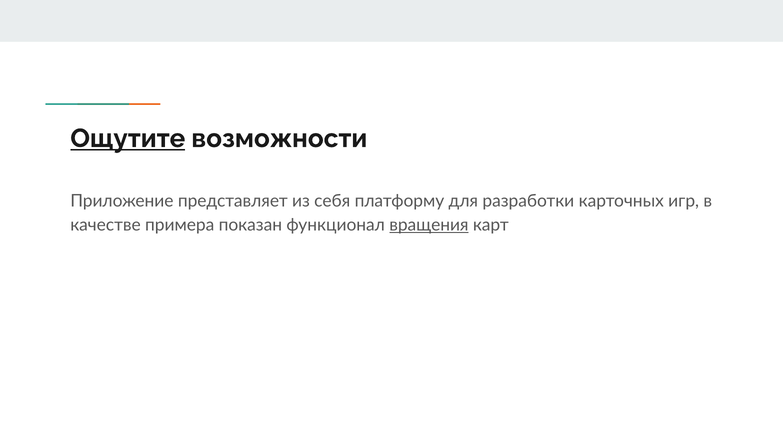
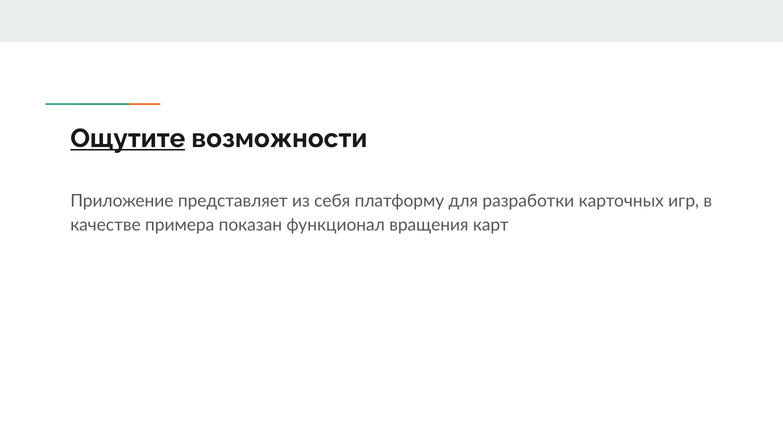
вращения underline: present -> none
